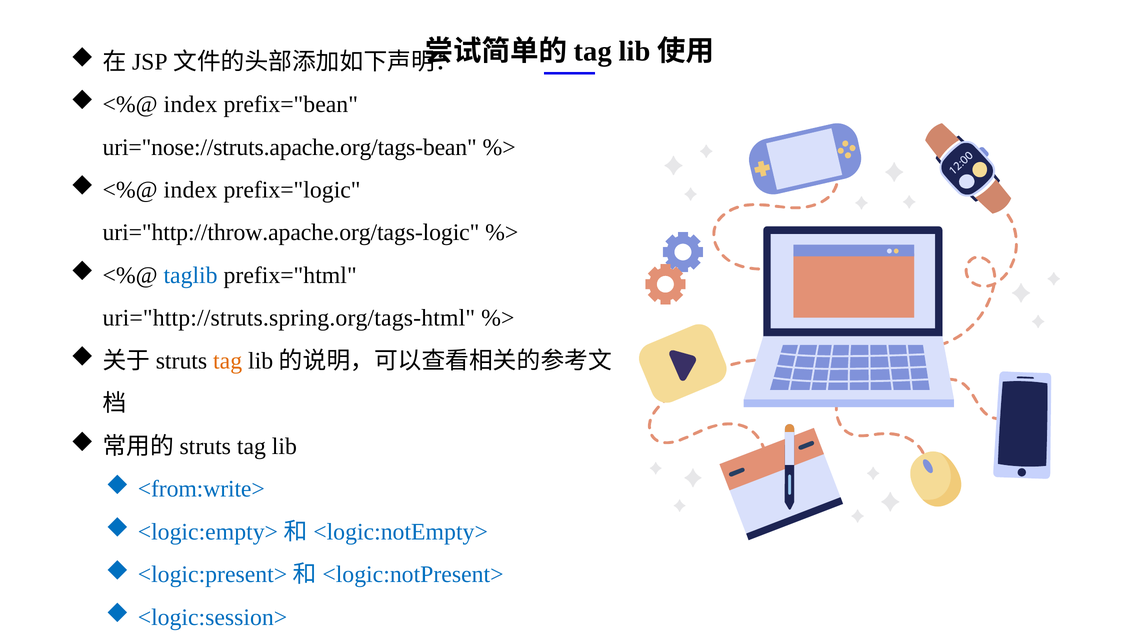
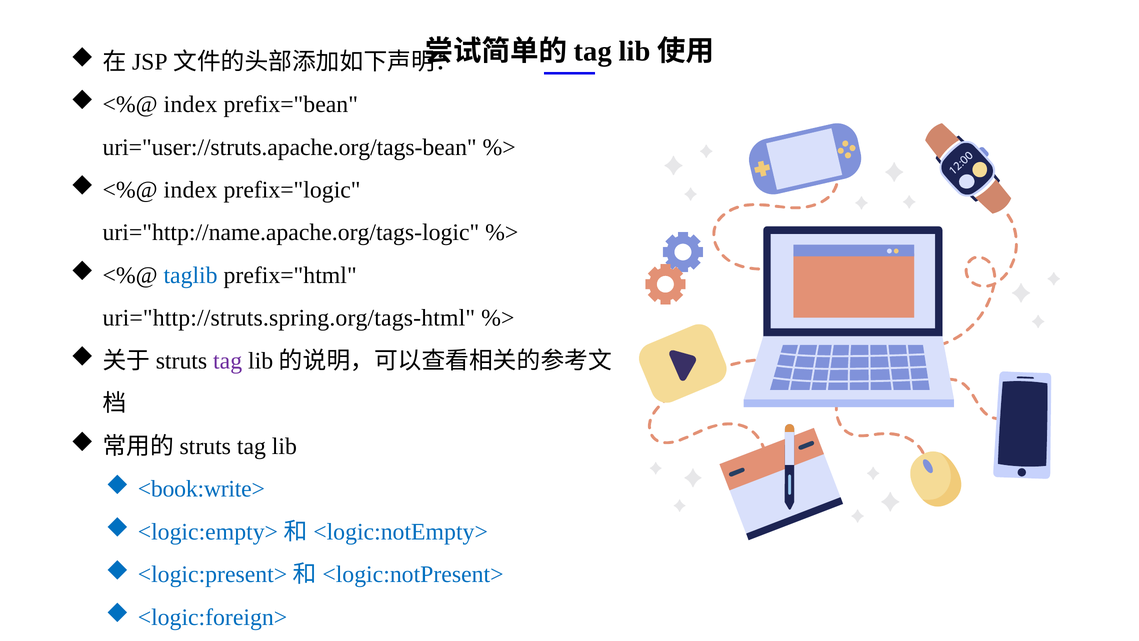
uri="nose://struts.apache.org/tags-bean: uri="nose://struts.apache.org/tags-bean -> uri="user://struts.apache.org/tags-bean
uri="http://throw.apache.org/tags-logic: uri="http://throw.apache.org/tags-logic -> uri="http://name.apache.org/tags-logic
tag at (228, 361) colour: orange -> purple
<from:write>: <from:write> -> <book:write>
<logic:session>: <logic:session> -> <logic:foreign>
